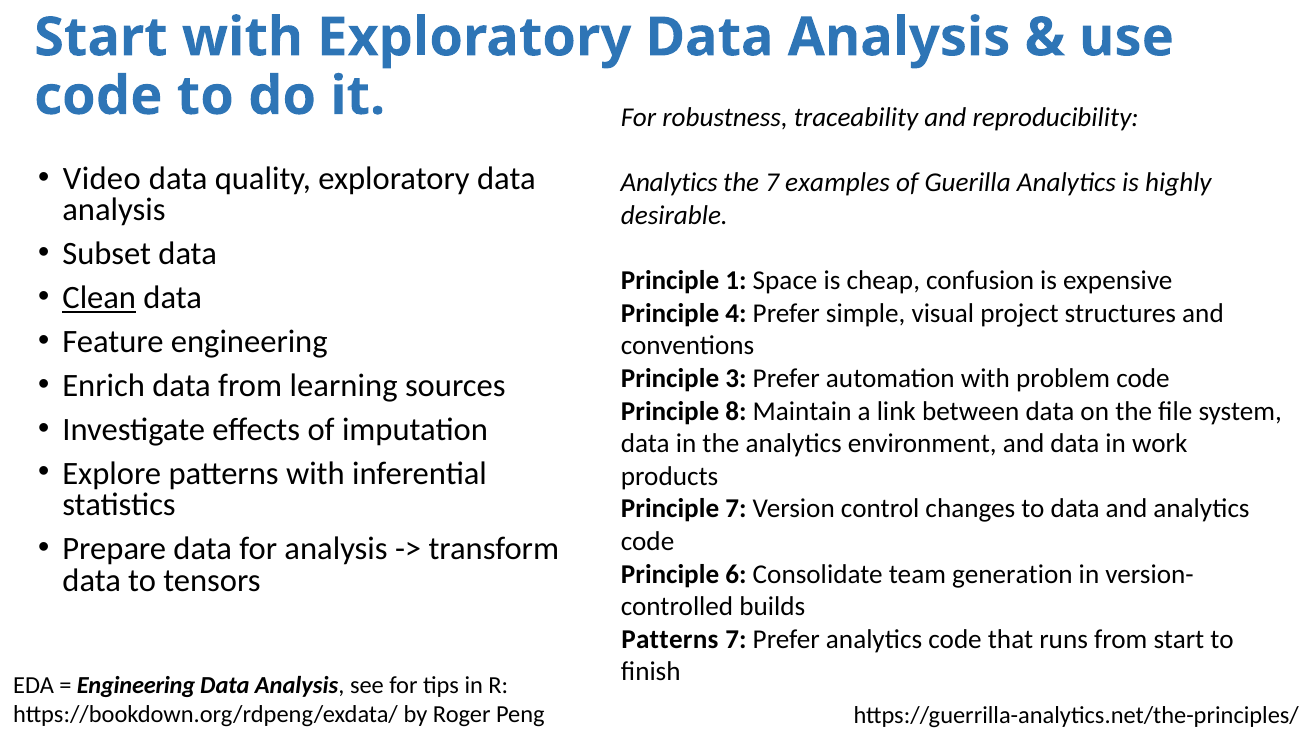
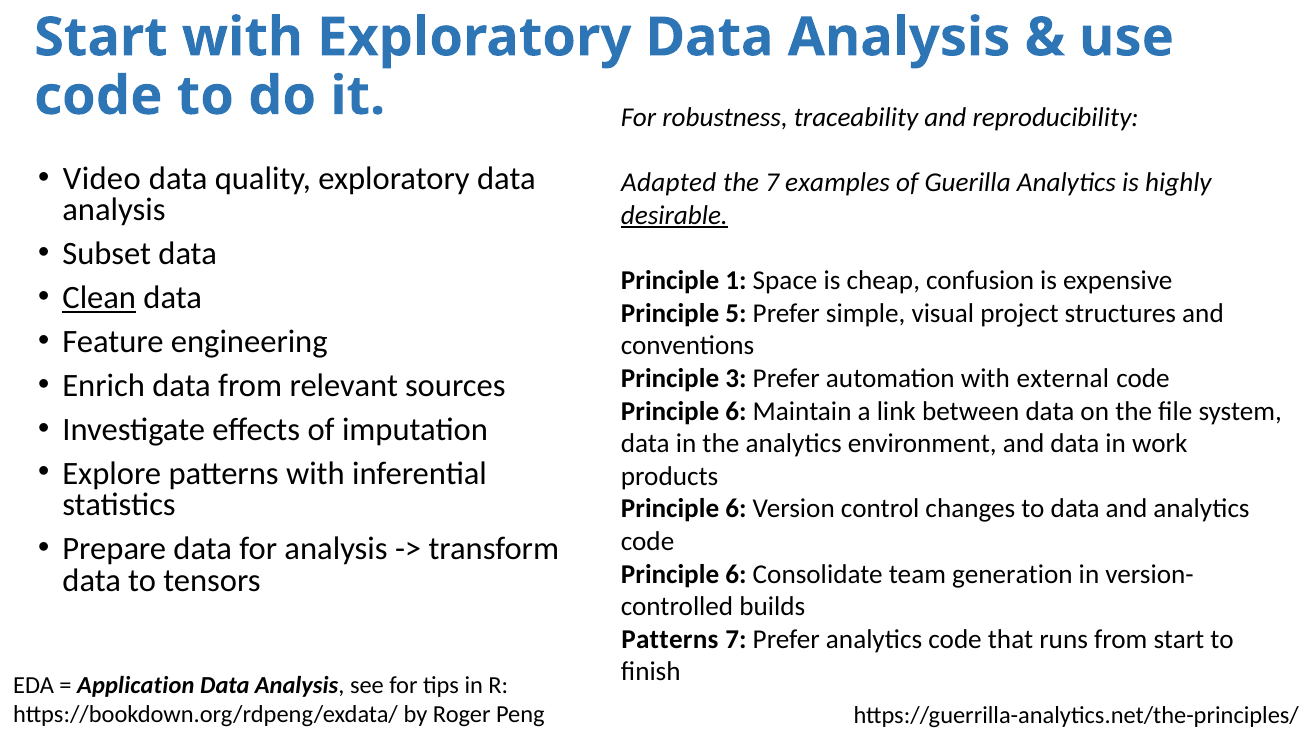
Analytics at (669, 183): Analytics -> Adapted
desirable underline: none -> present
4: 4 -> 5
problem: problem -> external
learning: learning -> relevant
8 at (736, 411): 8 -> 6
7 at (736, 509): 7 -> 6
Engineering at (136, 685): Engineering -> Application
